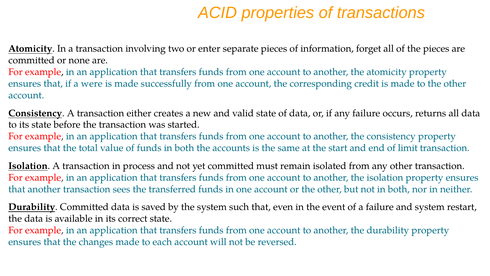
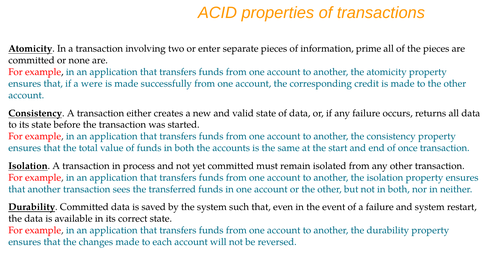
forget: forget -> prime
limit: limit -> once
